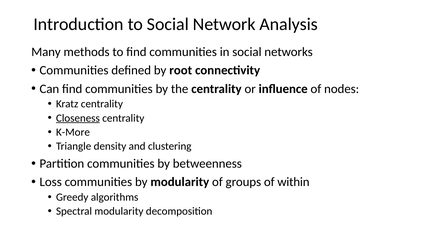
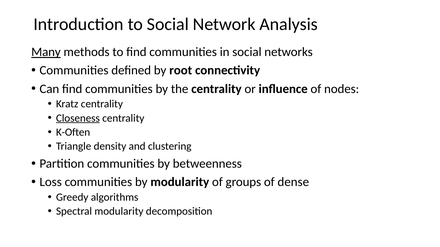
Many underline: none -> present
K-More: K-More -> K-Often
within: within -> dense
